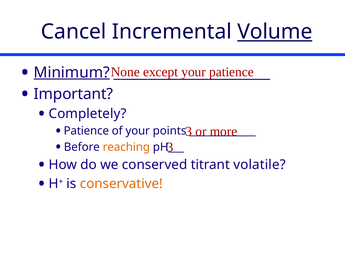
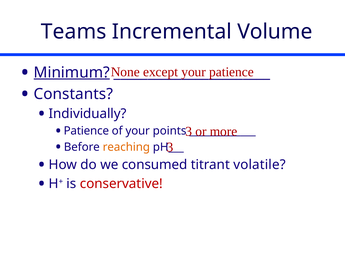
Cancel: Cancel -> Teams
Volume underline: present -> none
Important: Important -> Constants
Completely: Completely -> Individually
conserved: conserved -> consumed
conservative colour: orange -> red
